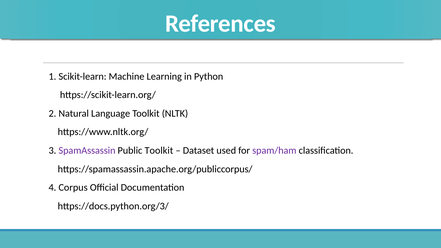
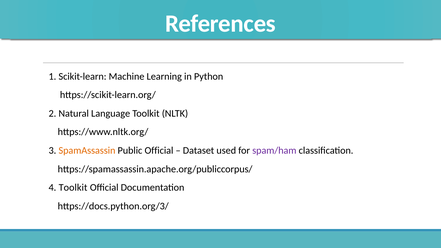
SpamAssassin colour: purple -> orange
Public Toolkit: Toolkit -> Official
4 Corpus: Corpus -> Toolkit
